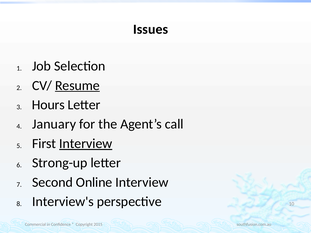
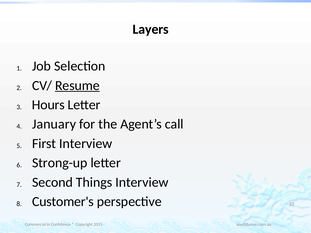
Issues: Issues -> Layers
Interview at (86, 144) underline: present -> none
Online: Online -> Things
Interview's: Interview's -> Customer's
